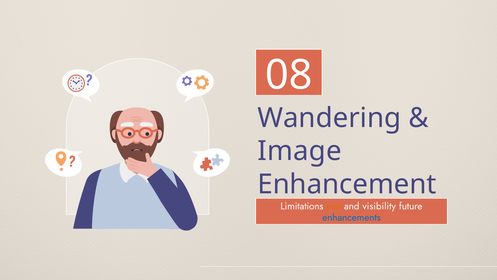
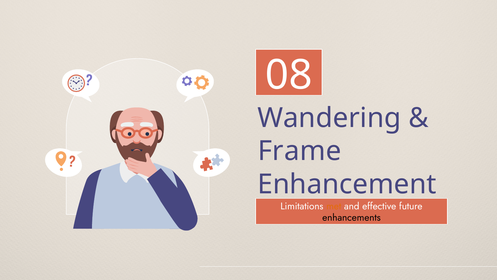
Image: Image -> Frame
visibility: visibility -> effective
enhancements colour: blue -> black
